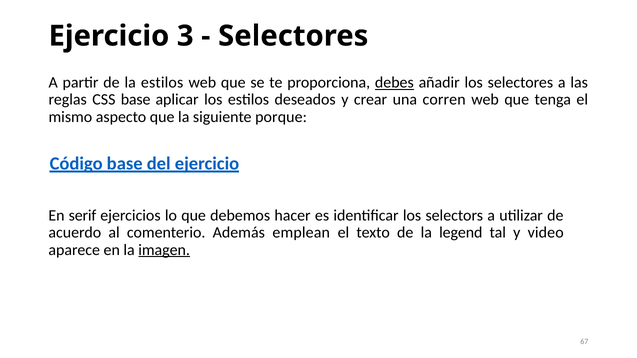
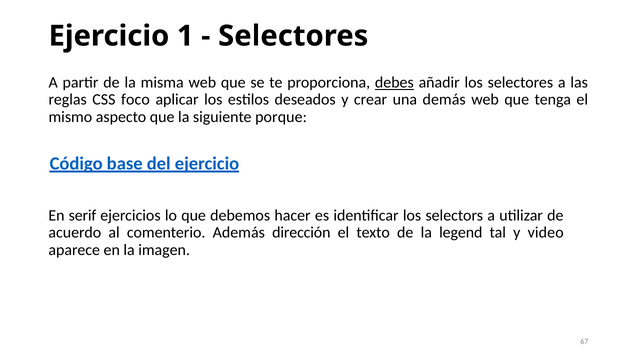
3: 3 -> 1
la estilos: estilos -> misma
CSS base: base -> foco
corren: corren -> demás
emplean: emplean -> dirección
imagen underline: present -> none
